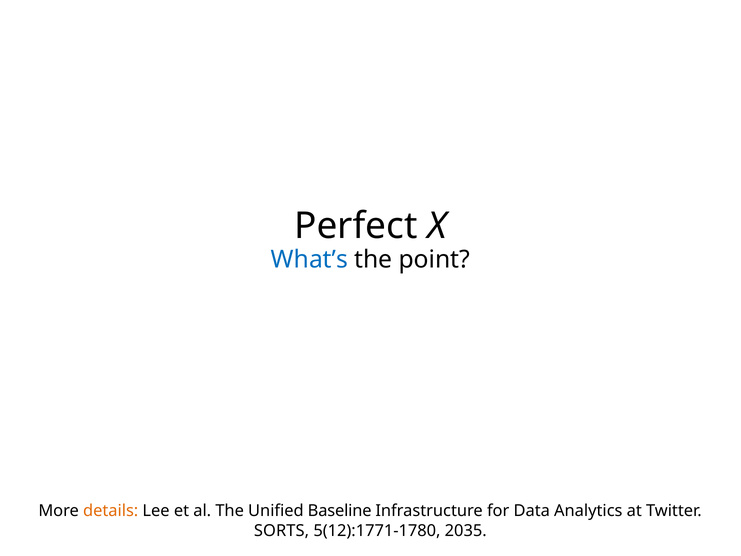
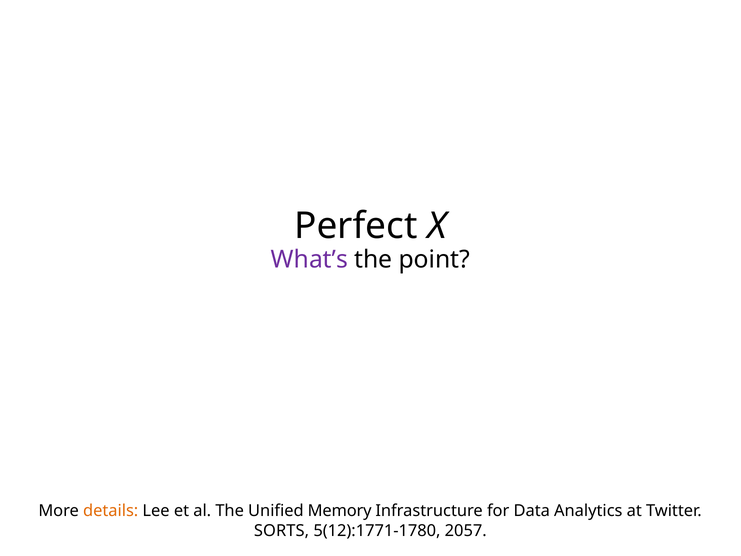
What’s colour: blue -> purple
Baseline: Baseline -> Memory
2035: 2035 -> 2057
